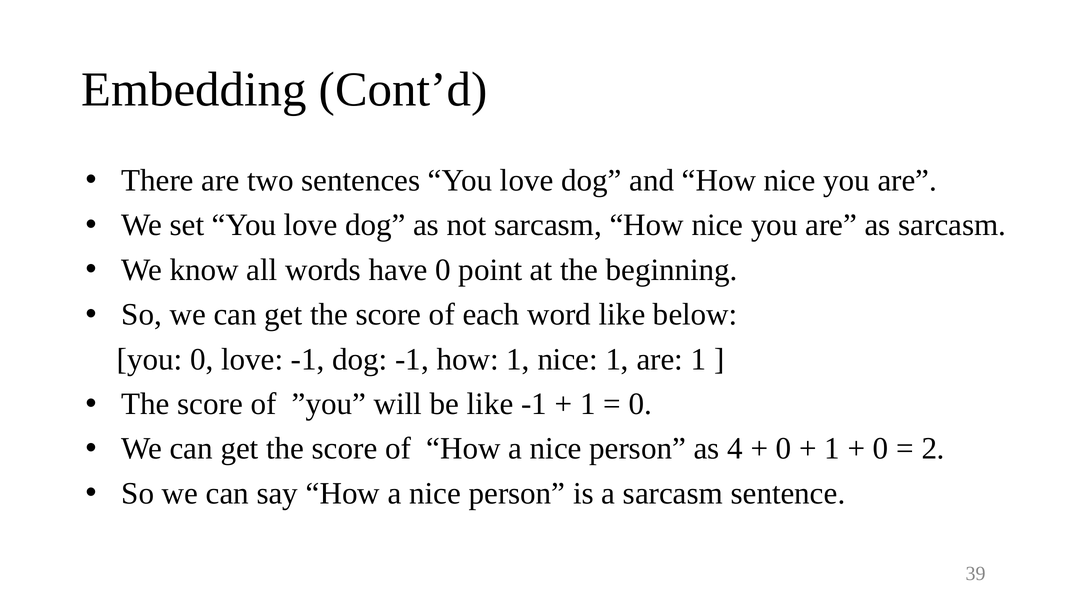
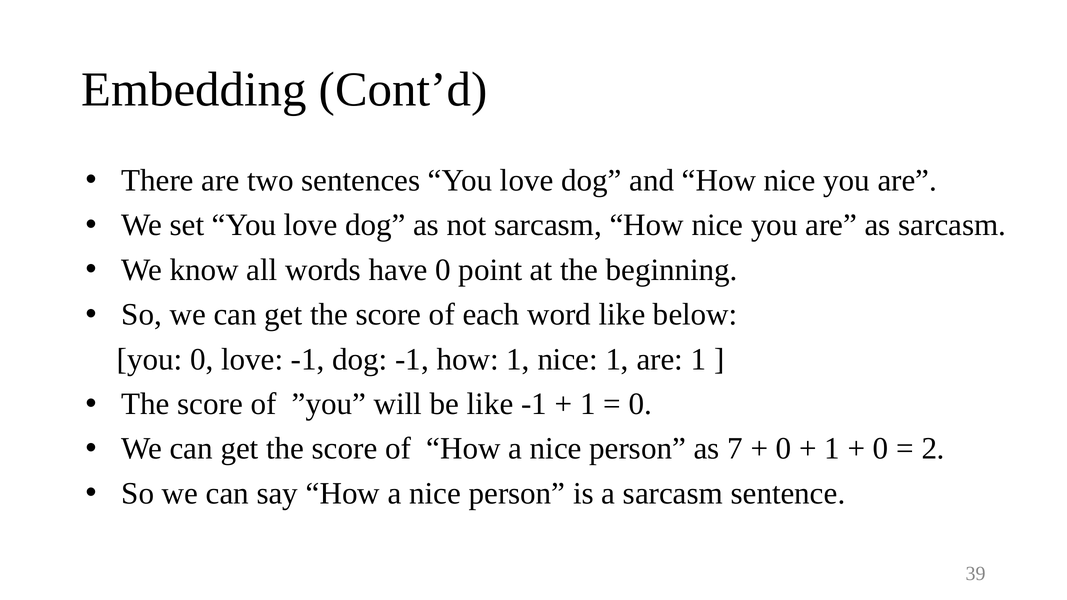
4: 4 -> 7
